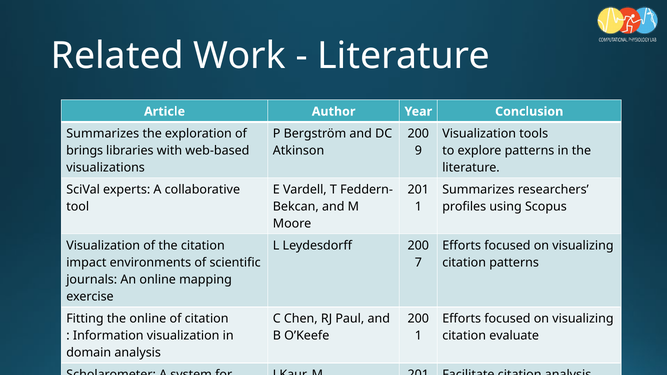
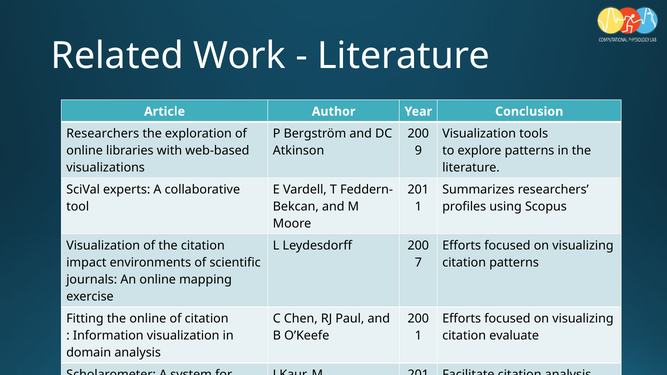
Summarizes at (103, 134): Summarizes -> Researchers
brings at (85, 151): brings -> online
